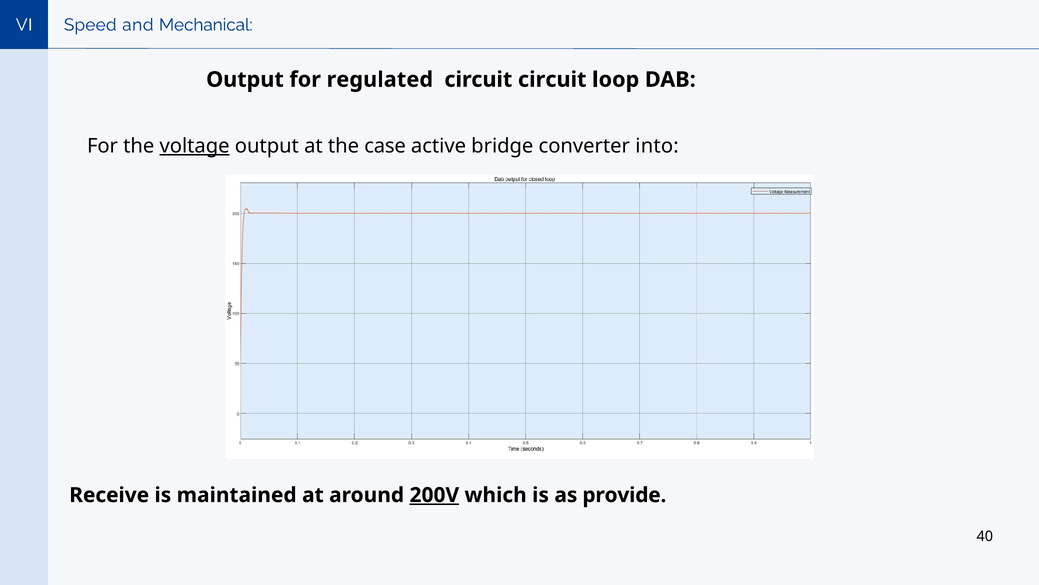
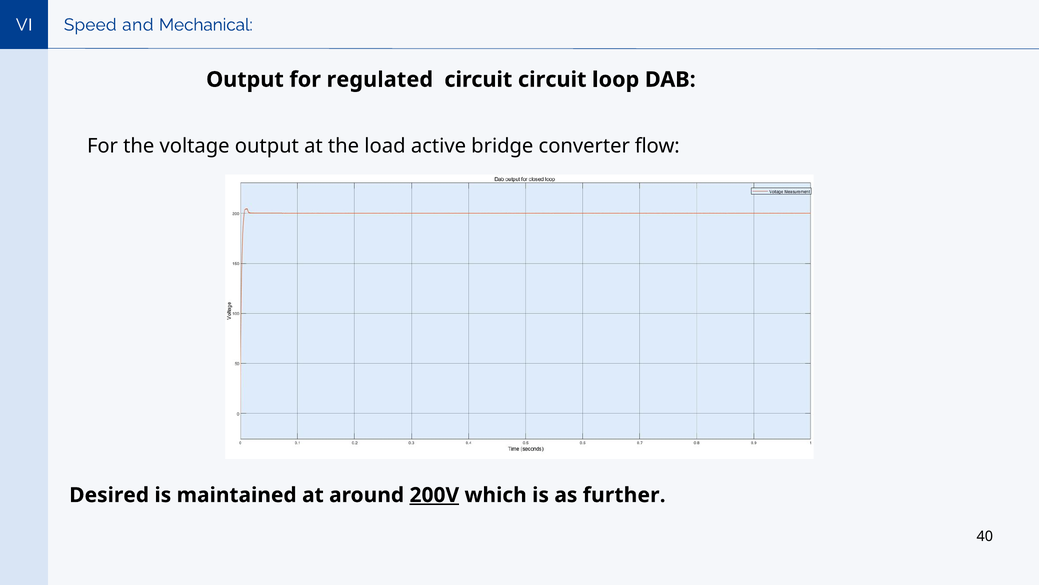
voltage underline: present -> none
case: case -> load
into: into -> flow
Receive: Receive -> Desired
provide: provide -> further
